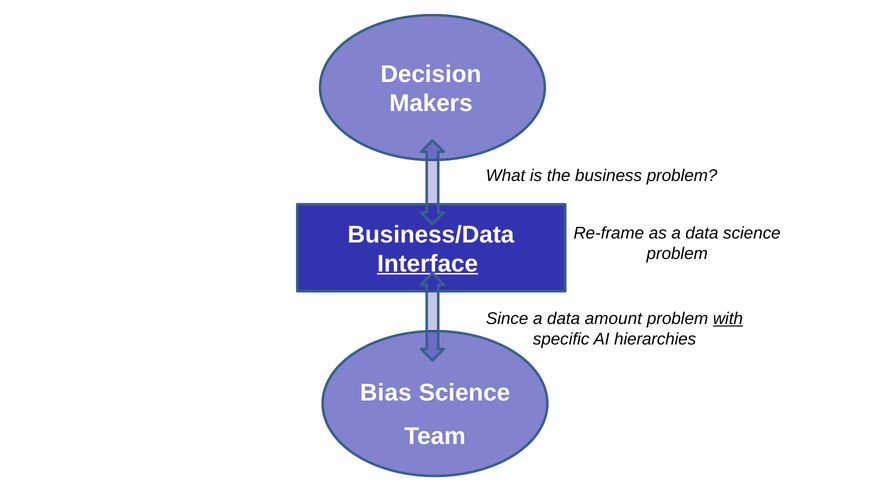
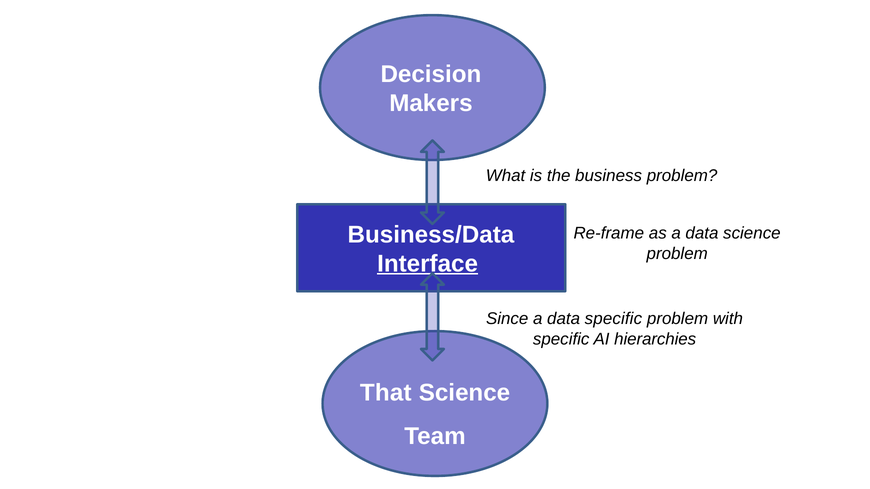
data amount: amount -> specific
with underline: present -> none
Bias: Bias -> That
